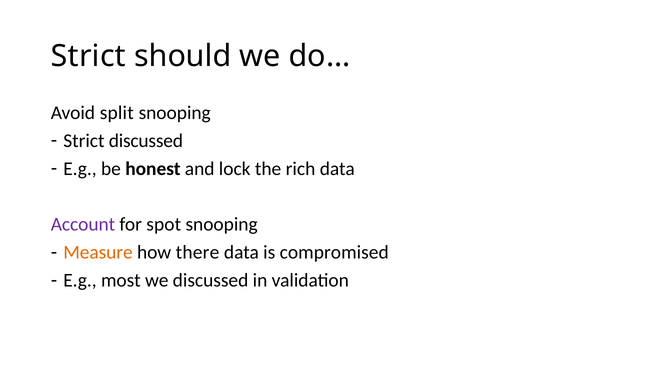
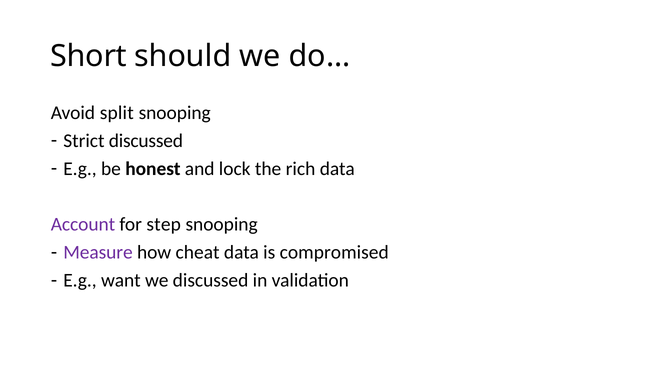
Strict at (88, 56): Strict -> Short
spot: spot -> step
Measure colour: orange -> purple
there: there -> cheat
most: most -> want
